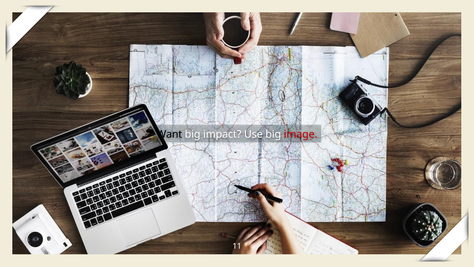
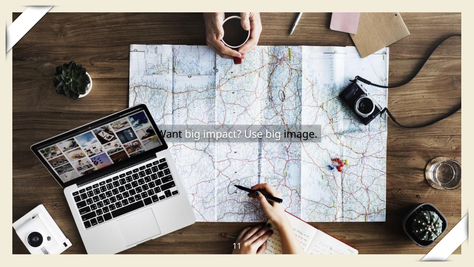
image colour: red -> black
